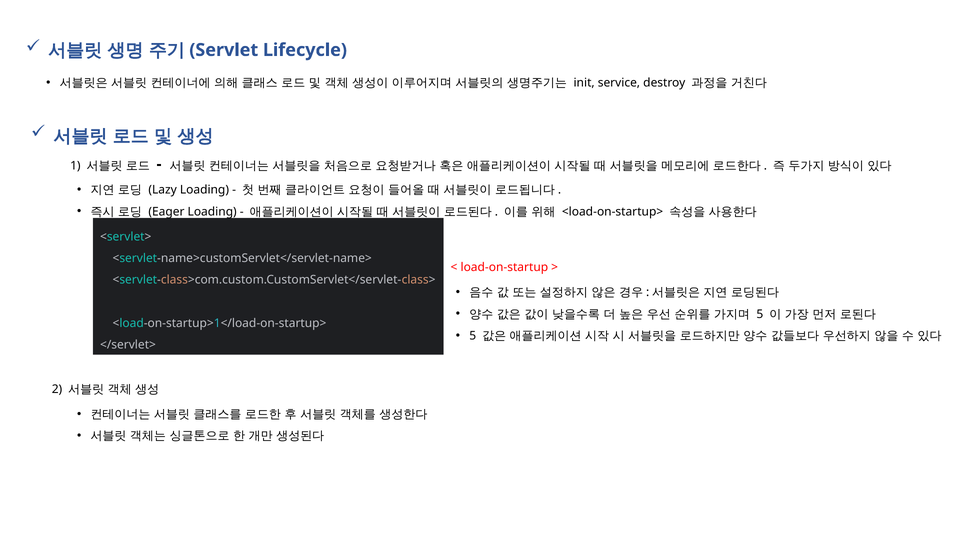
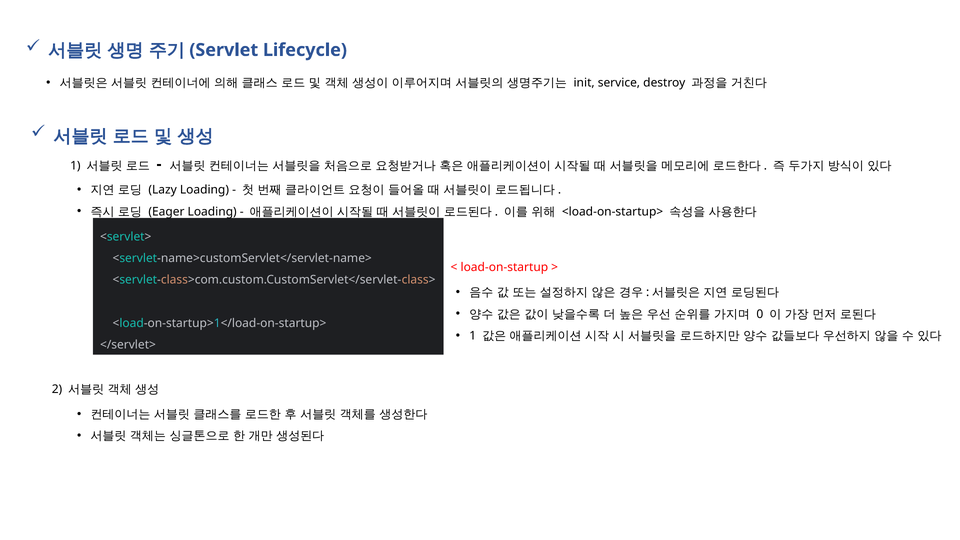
5 at (760, 314): 5 -> 0
5 at (473, 336): 5 -> 1
